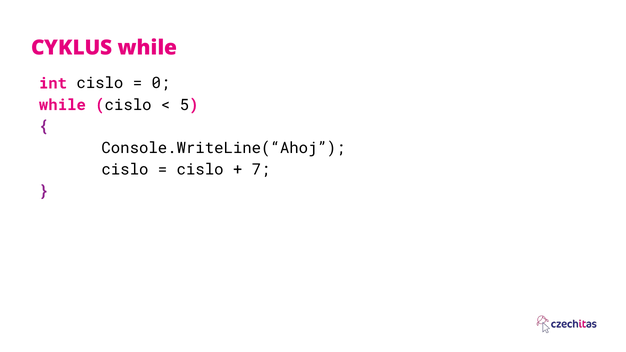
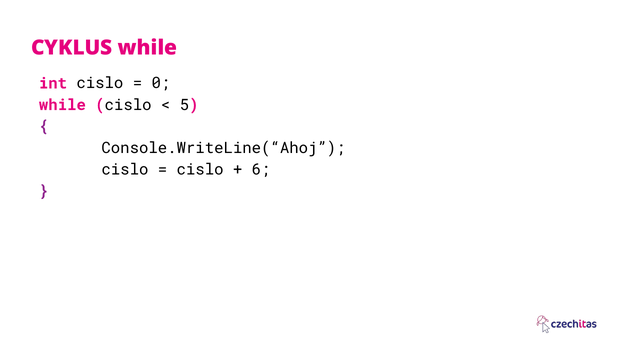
7: 7 -> 6
